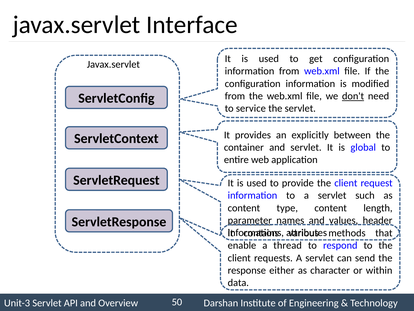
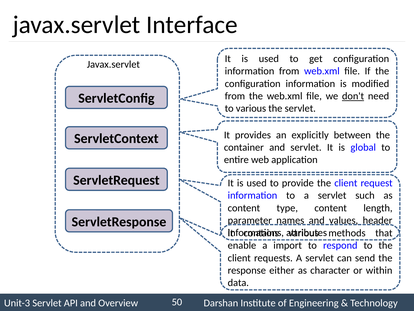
to service: service -> various
parameter underline: present -> none
thread: thread -> import
